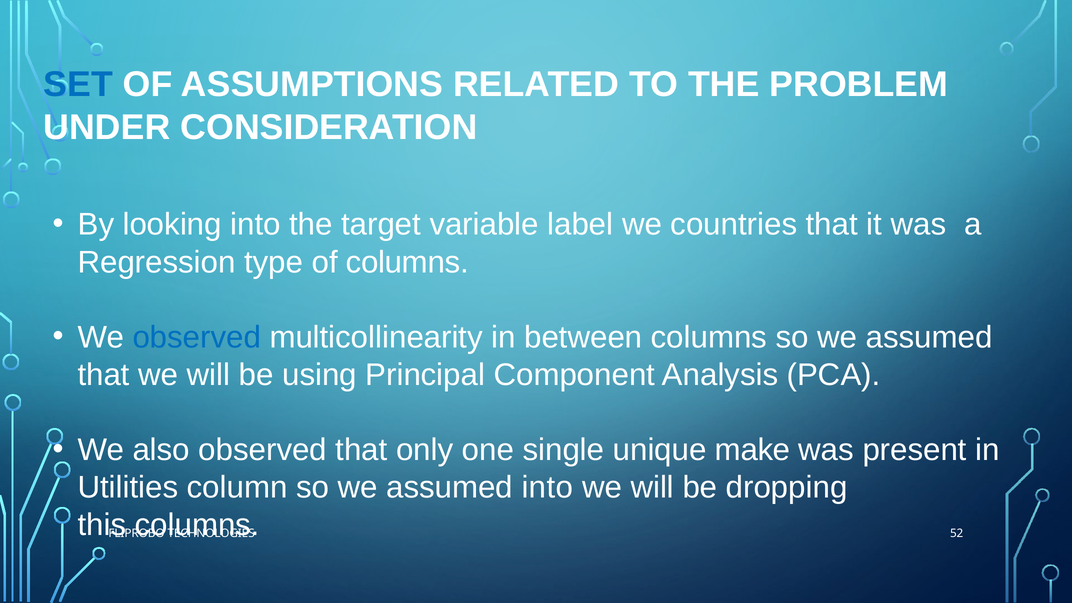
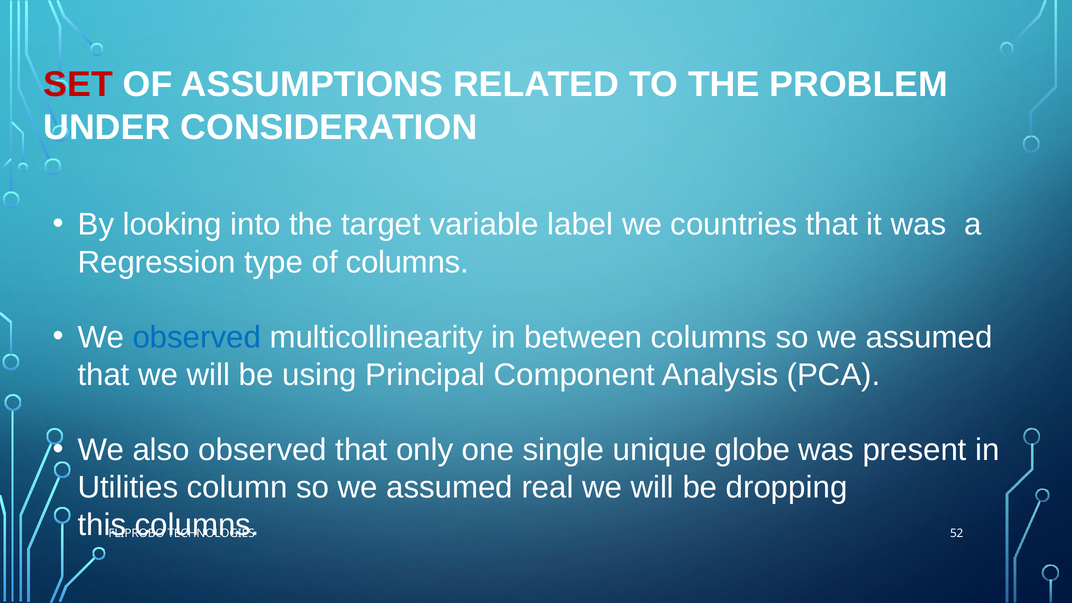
SET colour: blue -> red
make: make -> globe
assumed into: into -> real
